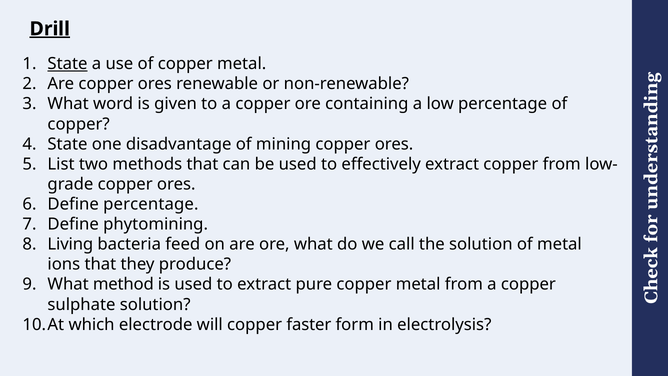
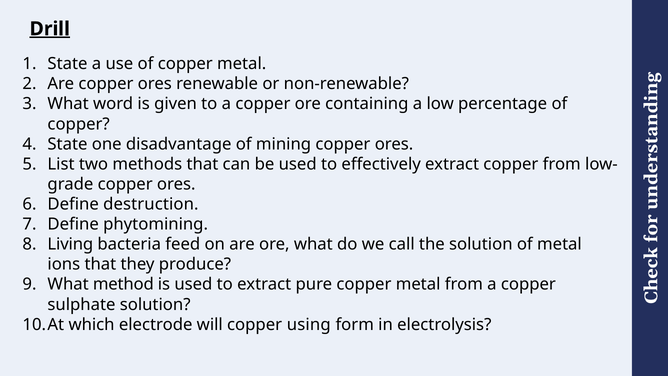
State at (67, 64) underline: present -> none
Define percentage: percentage -> destruction
faster: faster -> using
